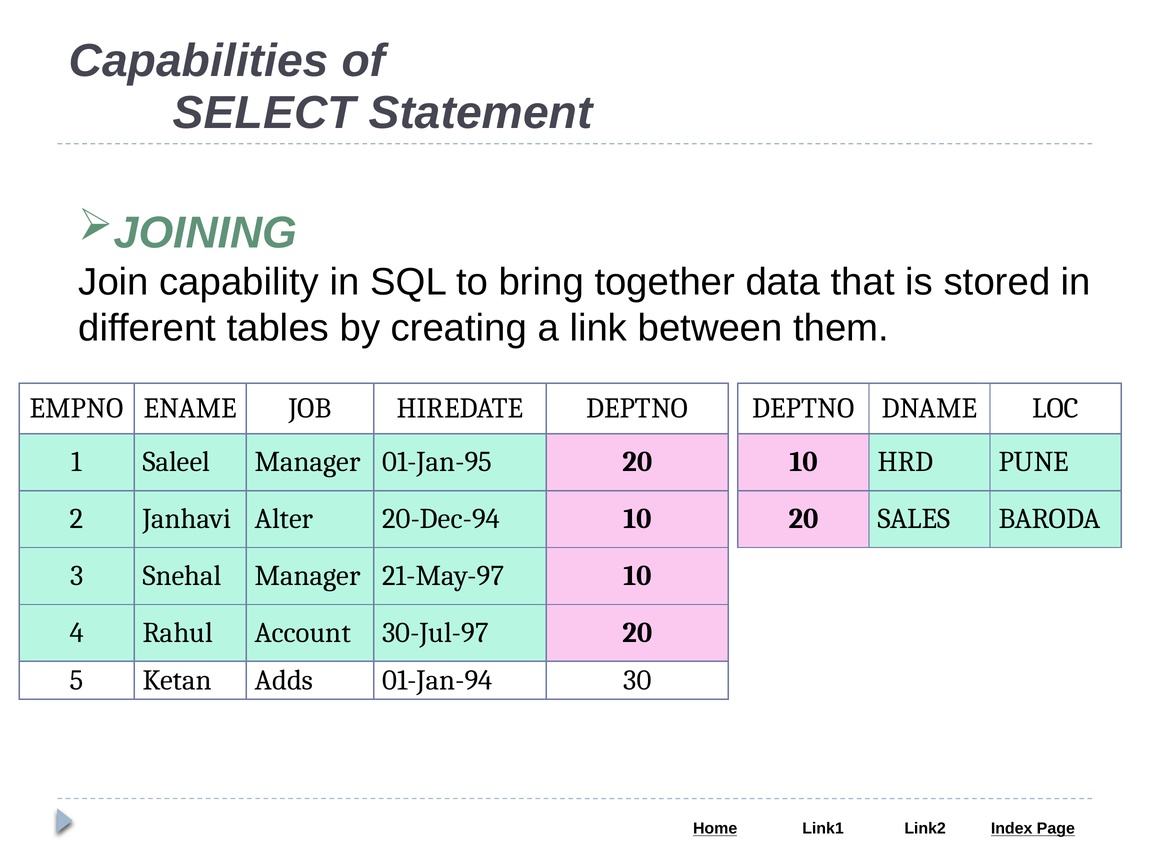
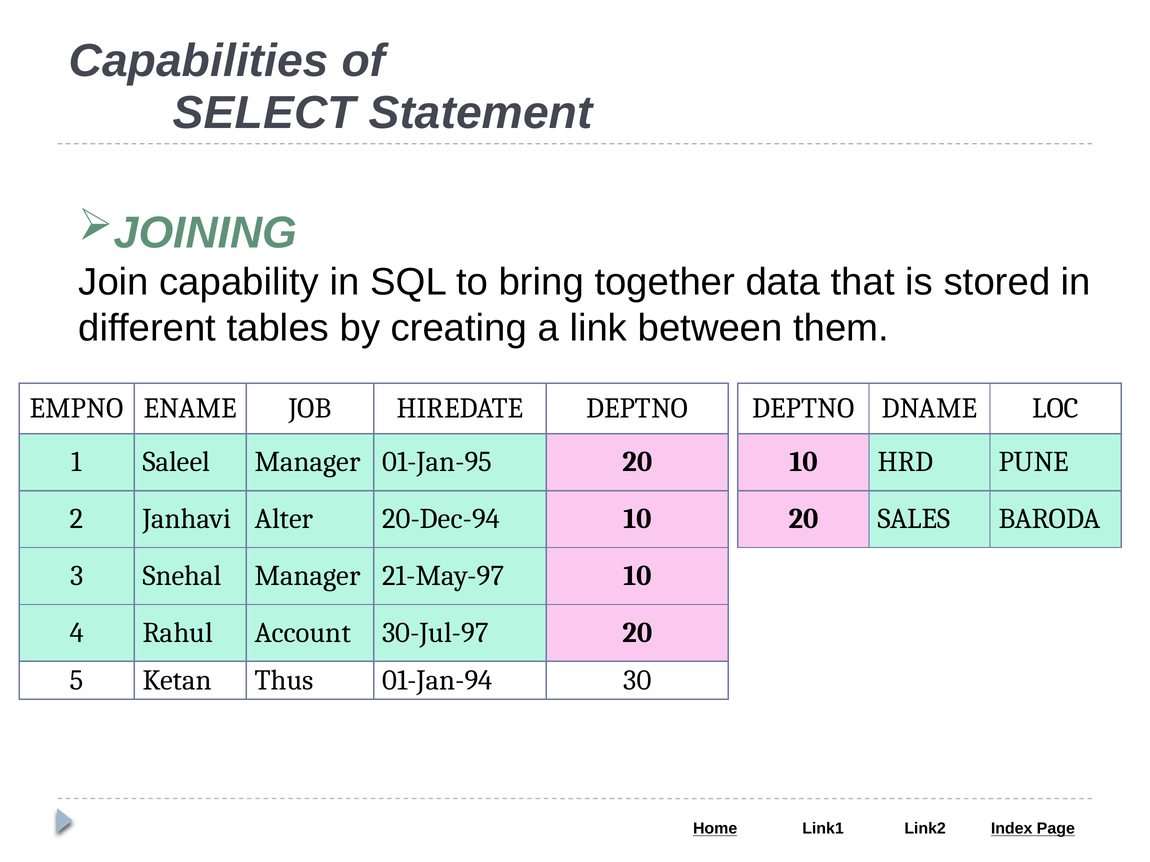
Adds: Adds -> Thus
